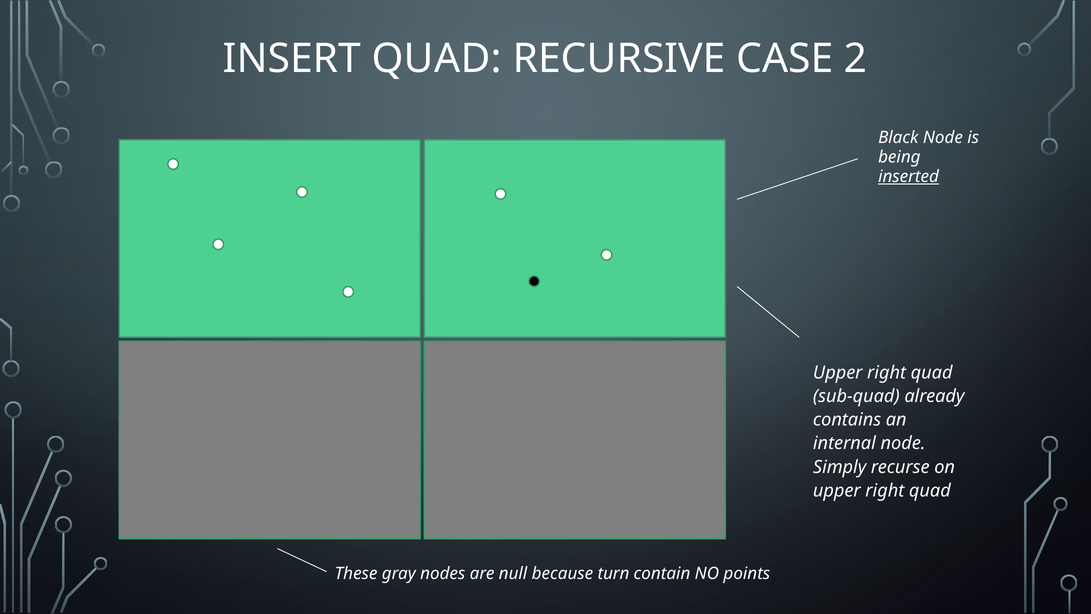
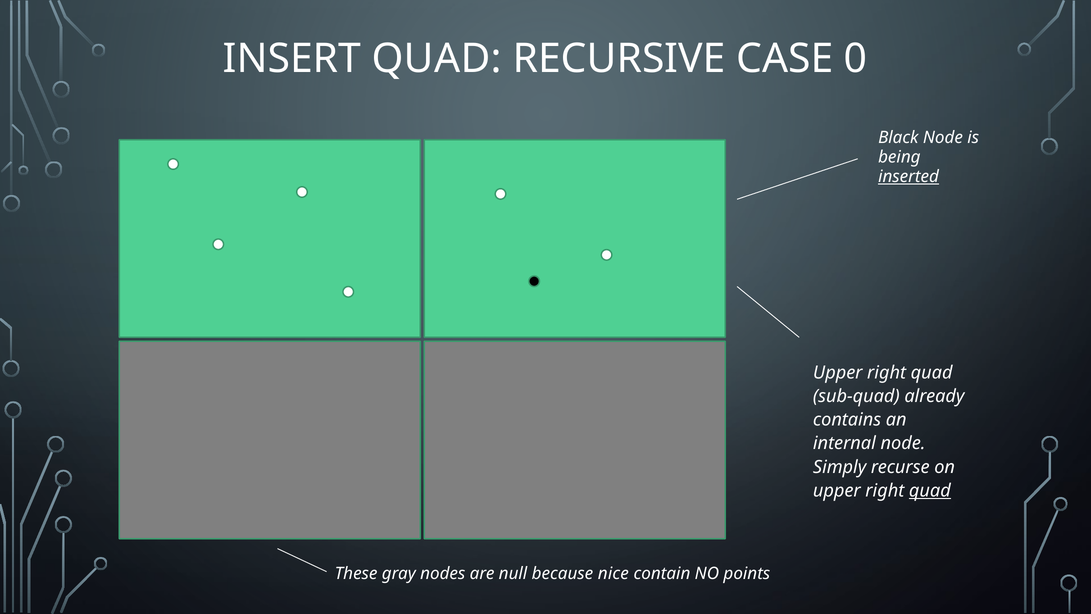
2: 2 -> 0
quad at (930, 490) underline: none -> present
turn: turn -> nice
